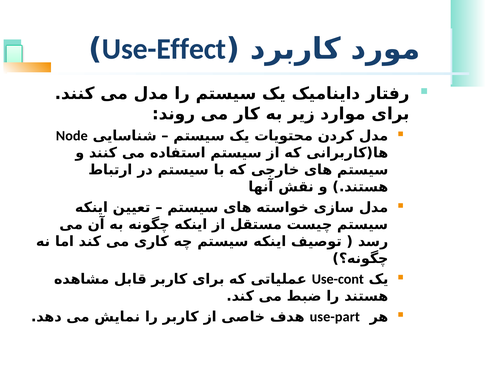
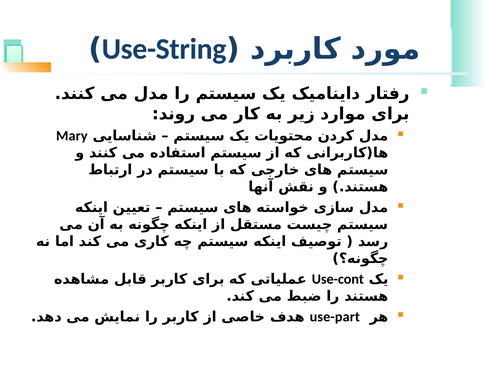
Use-Effect: Use-Effect -> Use-String
Node: Node -> Mary
